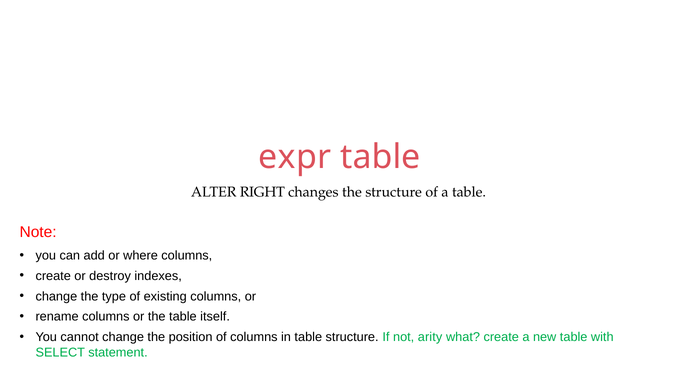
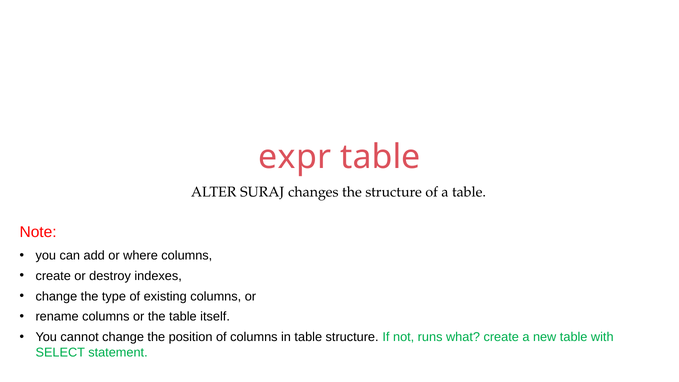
RIGHT: RIGHT -> SURAJ
arity: arity -> runs
